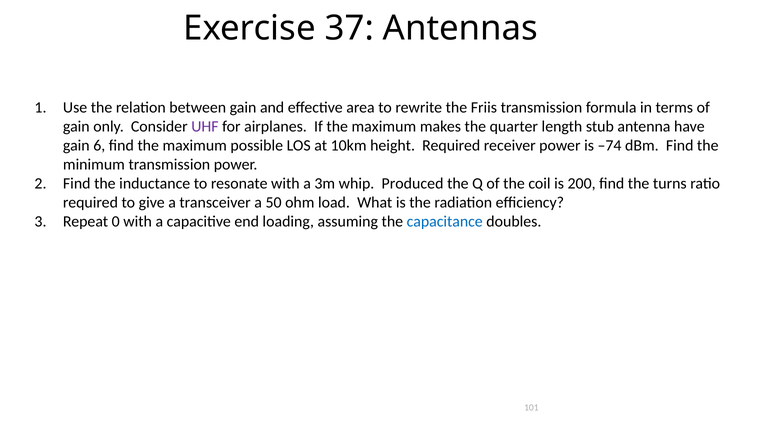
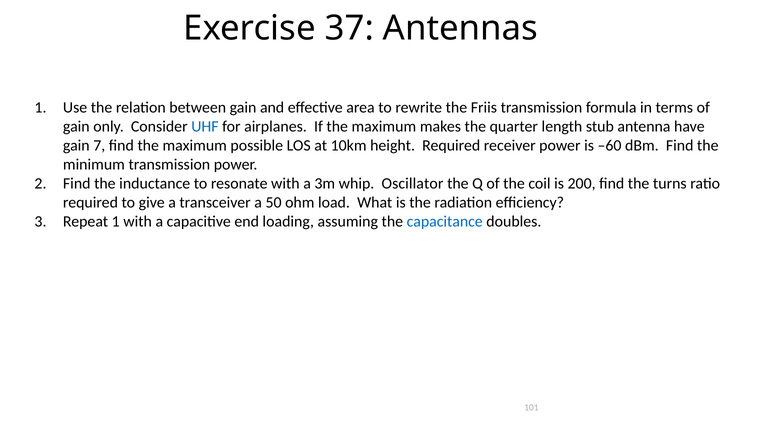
UHF colour: purple -> blue
6: 6 -> 7
–74: –74 -> –60
Produced: Produced -> Oscillator
Repeat 0: 0 -> 1
